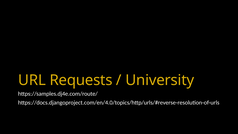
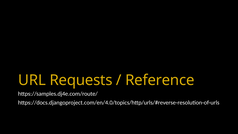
University: University -> Reference
